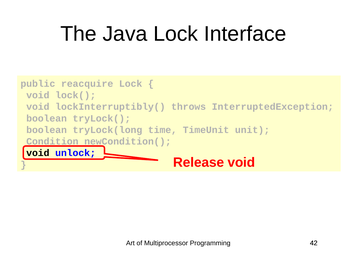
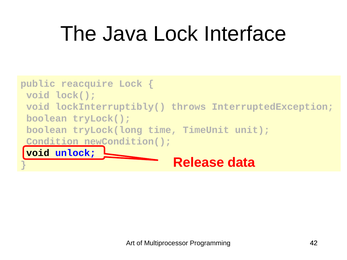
Release void: void -> data
